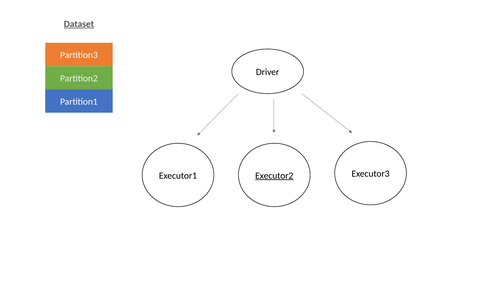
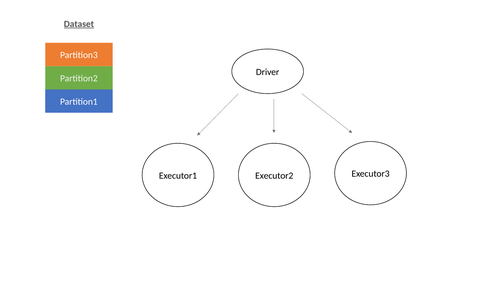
Executor2 underline: present -> none
